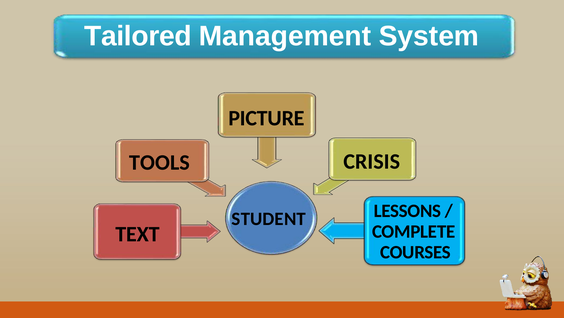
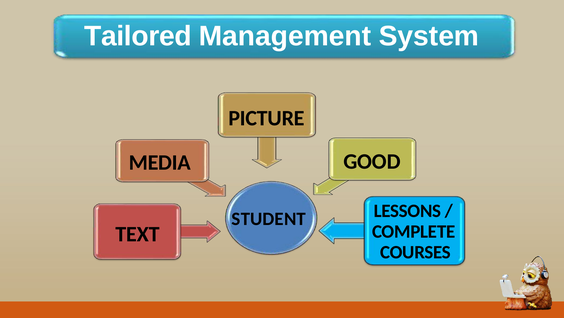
CRISIS: CRISIS -> GOOD
TOOLS: TOOLS -> MEDIA
